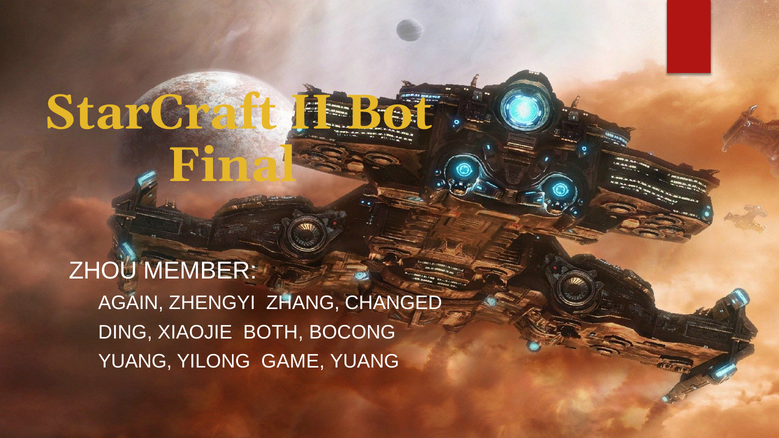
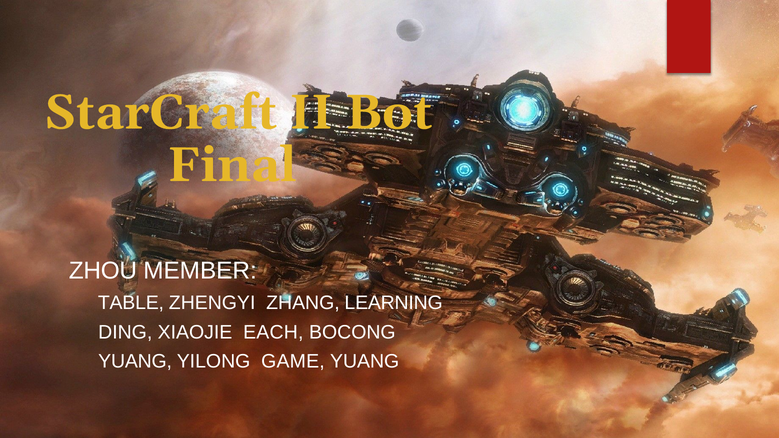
AGAIN: AGAIN -> TABLE
CHANGED: CHANGED -> LEARNING
BOTH: BOTH -> EACH
